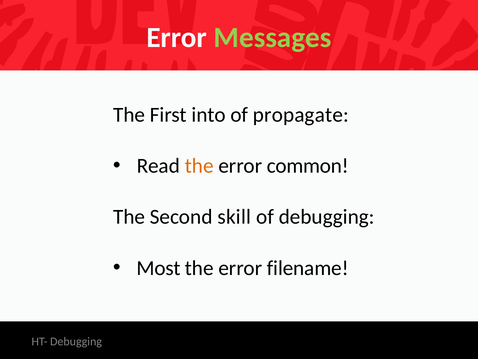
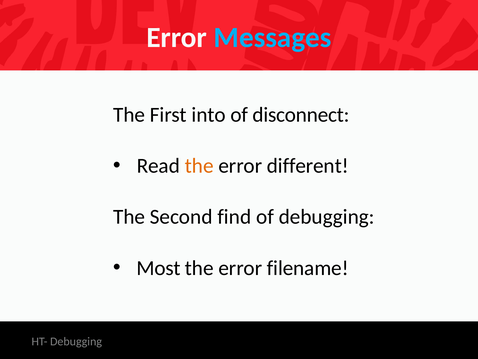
Messages colour: light green -> light blue
propagate: propagate -> disconnect
common: common -> different
skill: skill -> find
